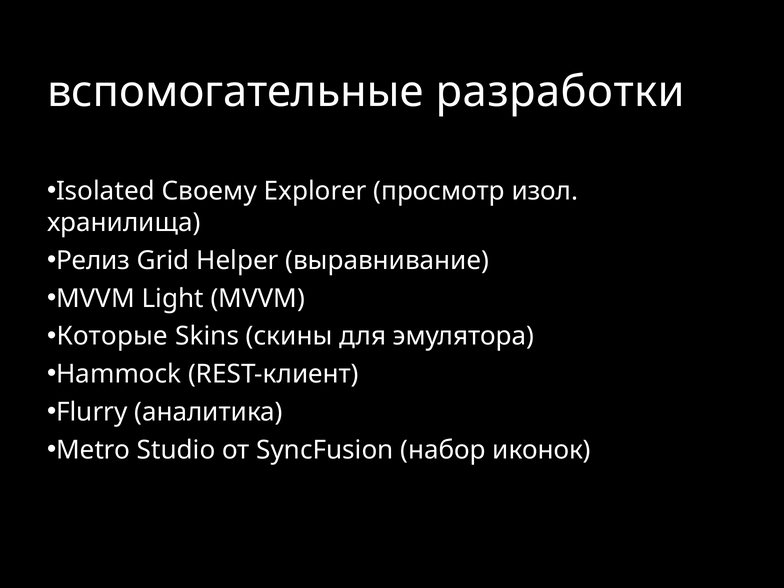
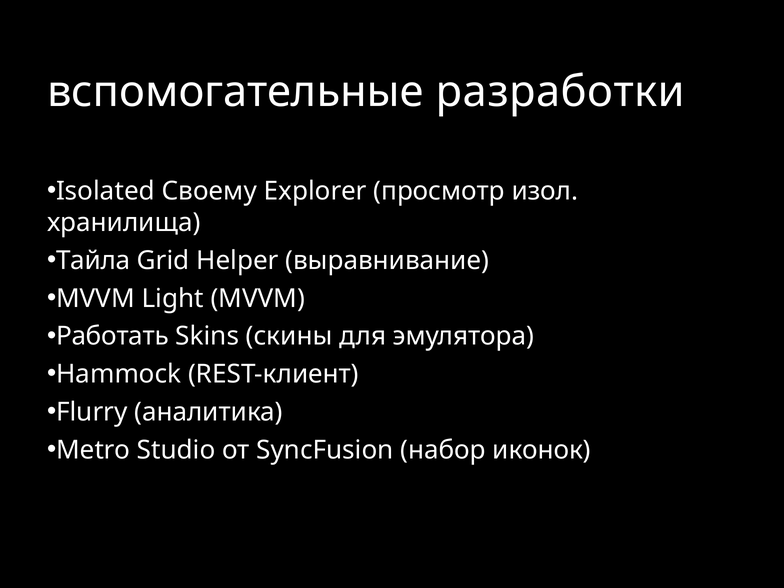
Релиз: Релиз -> Тайла
Которые: Которые -> Работать
